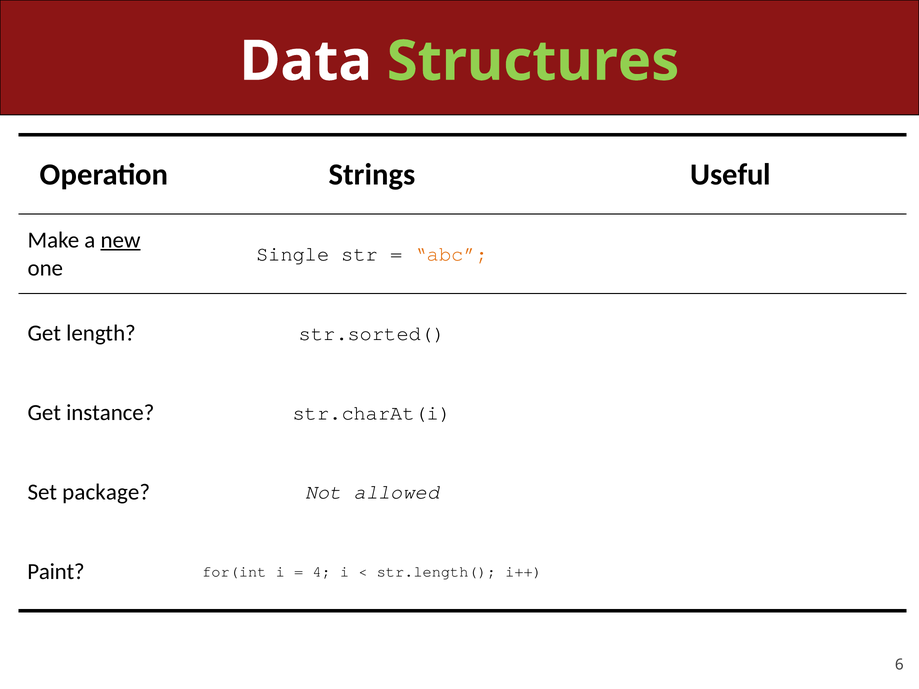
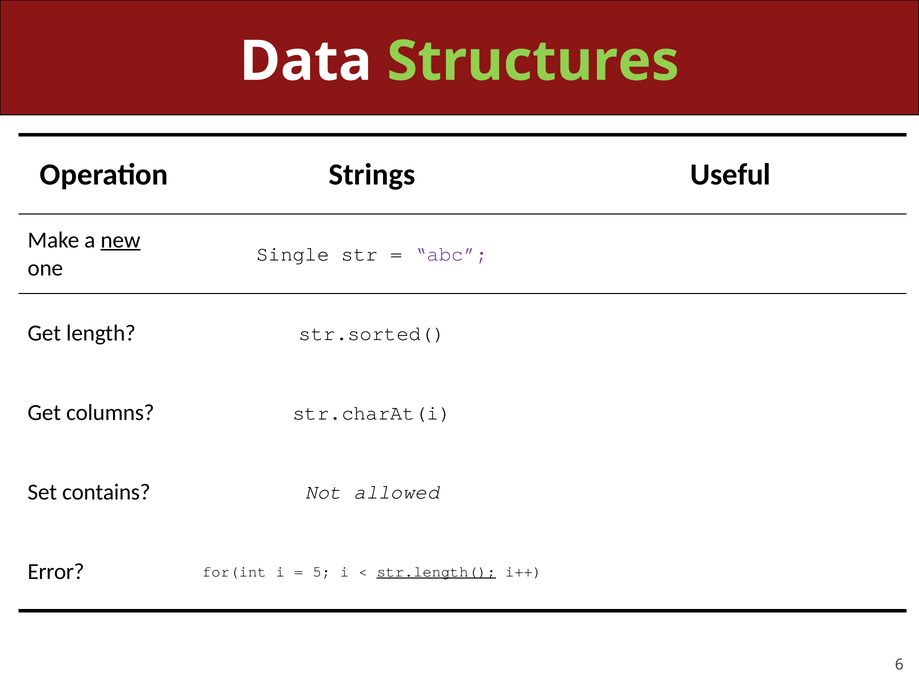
abc colour: orange -> purple
instance: instance -> columns
package: package -> contains
Paint: Paint -> Error
4: 4 -> 5
str.length( underline: none -> present
